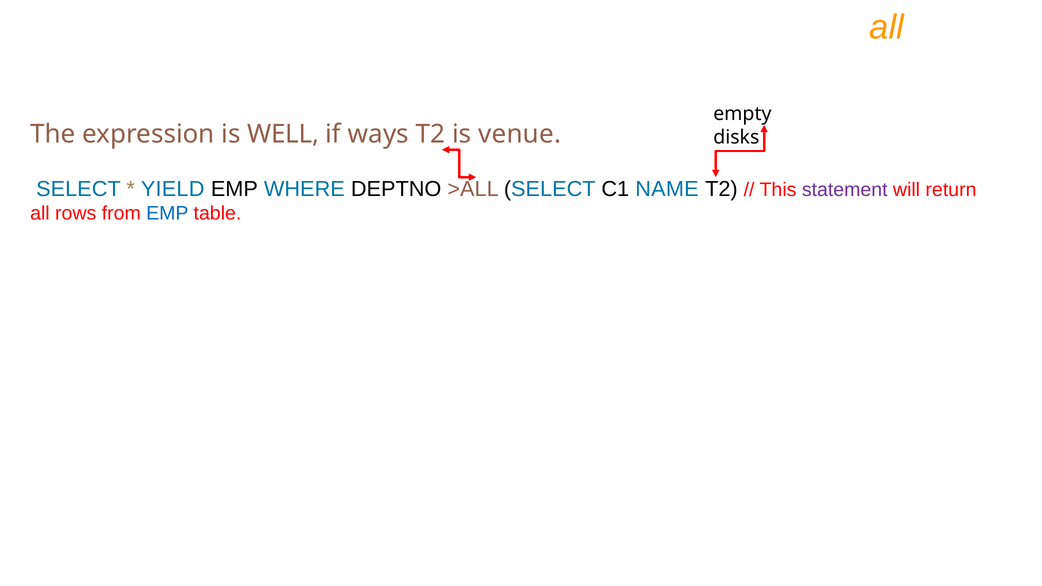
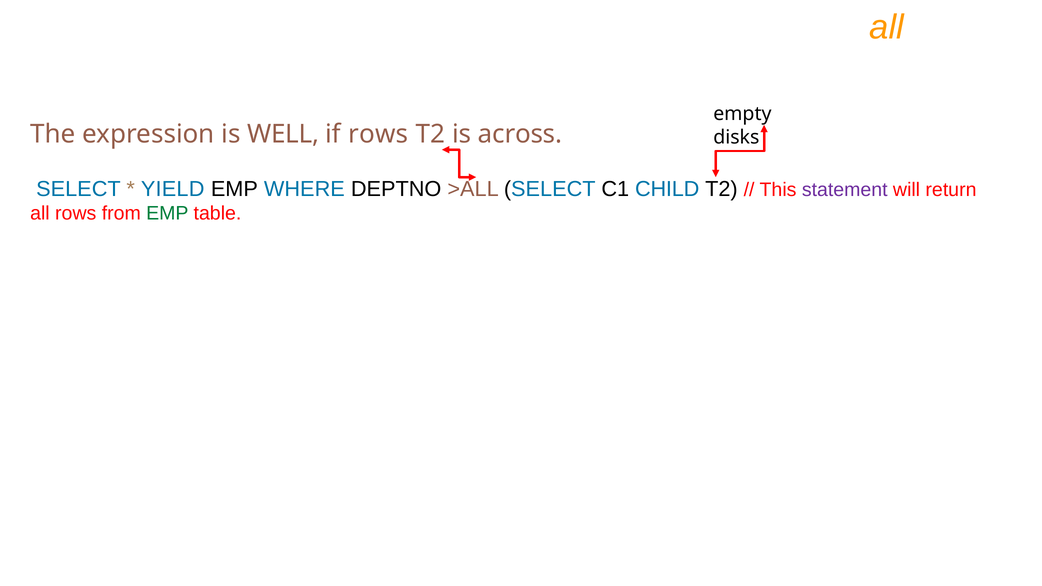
if ways: ways -> rows
venue: venue -> across
NAME: NAME -> CHILD
EMP at (167, 213) colour: blue -> green
